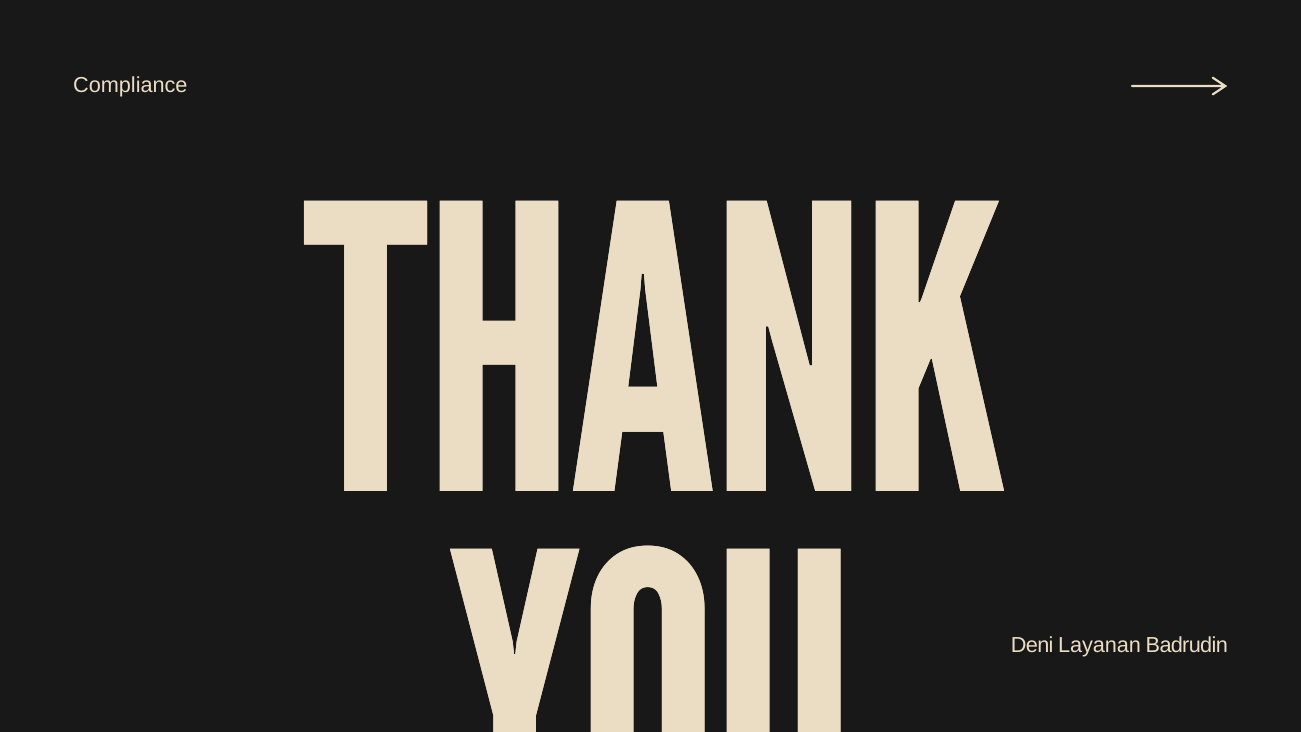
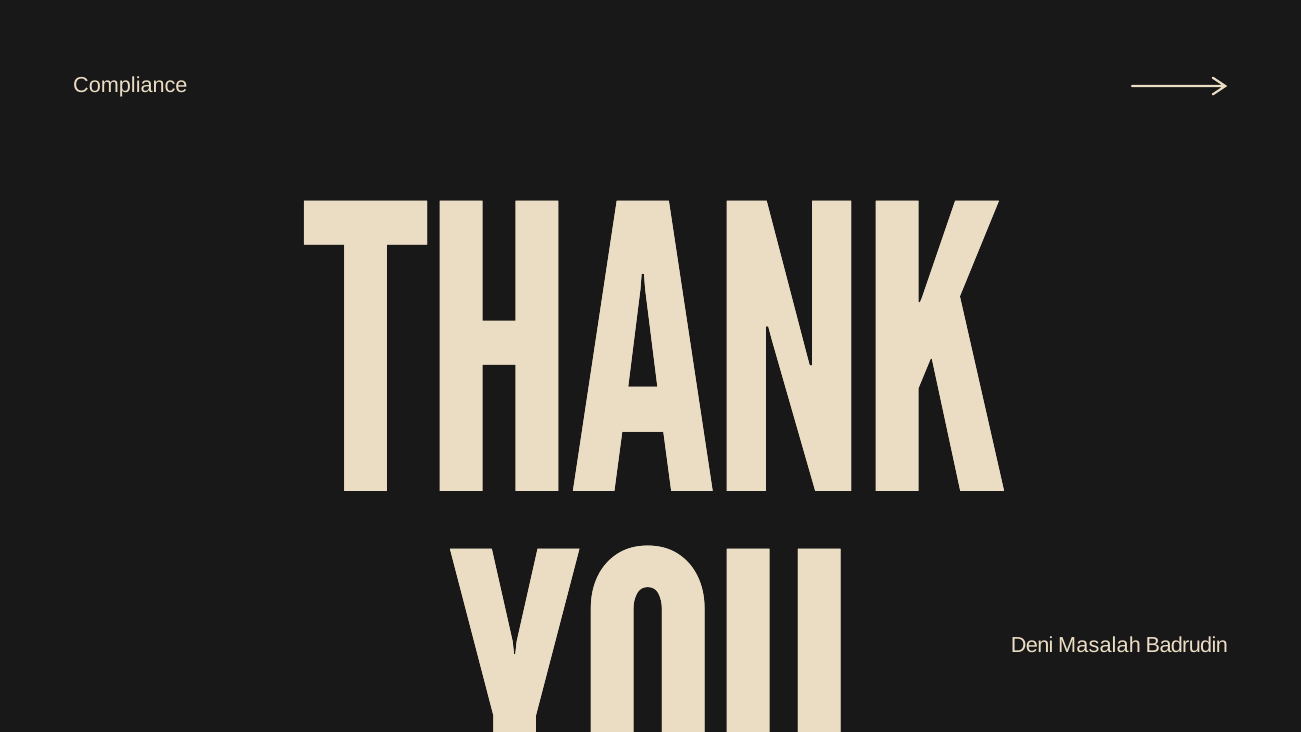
Layanan: Layanan -> Masalah
